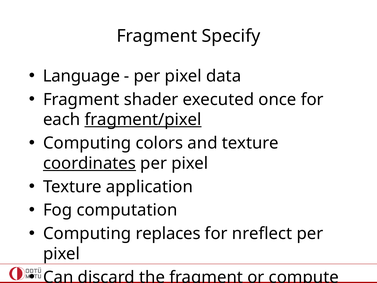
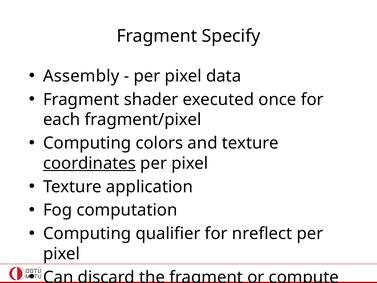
Language: Language -> Assembly
fragment/pixel underline: present -> none
replaces: replaces -> qualifier
